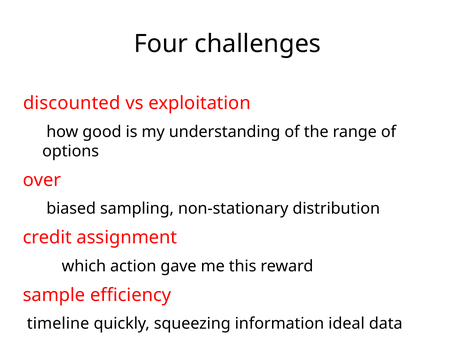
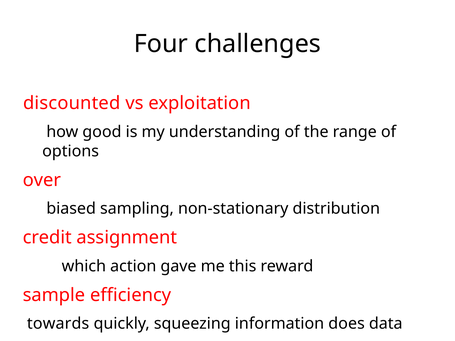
timeline: timeline -> towards
ideal: ideal -> does
